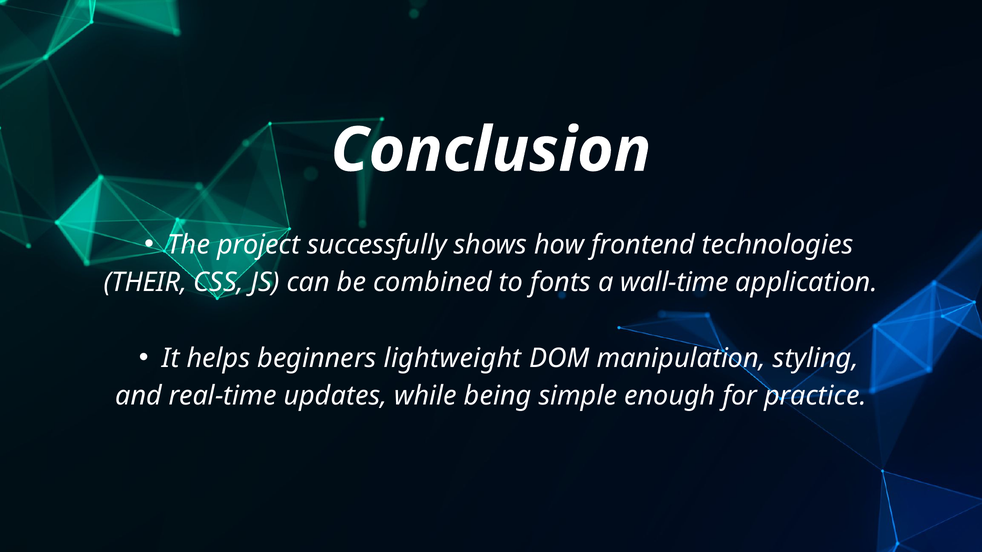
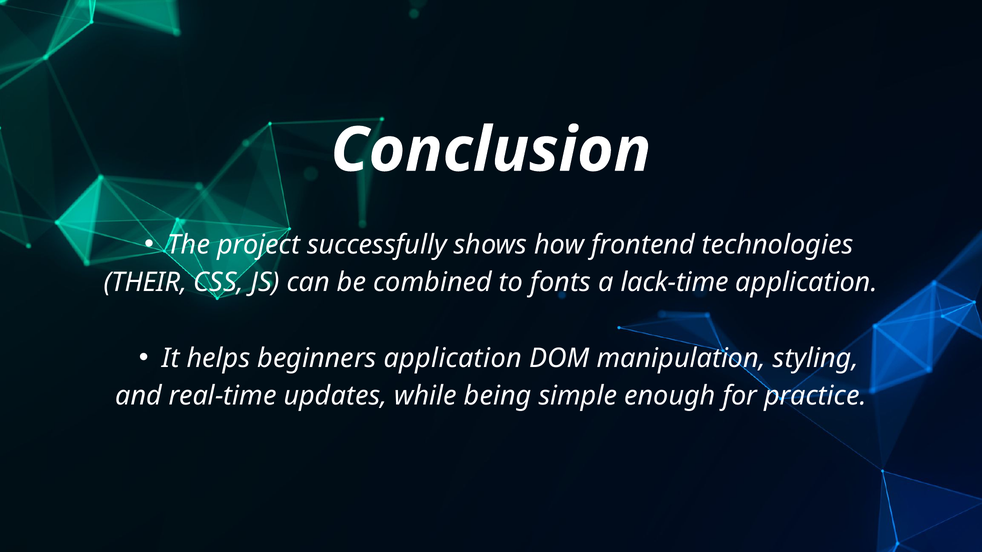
wall-time: wall-time -> lack-time
beginners lightweight: lightweight -> application
